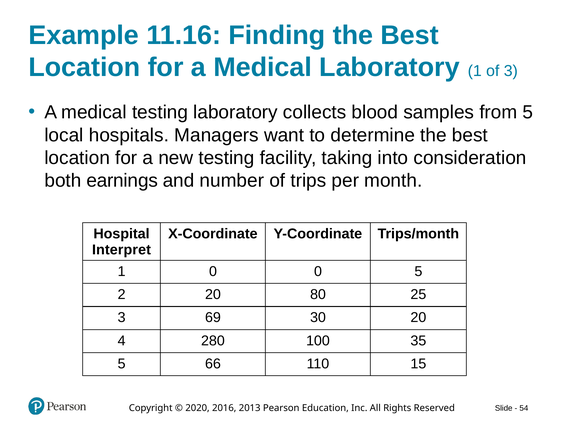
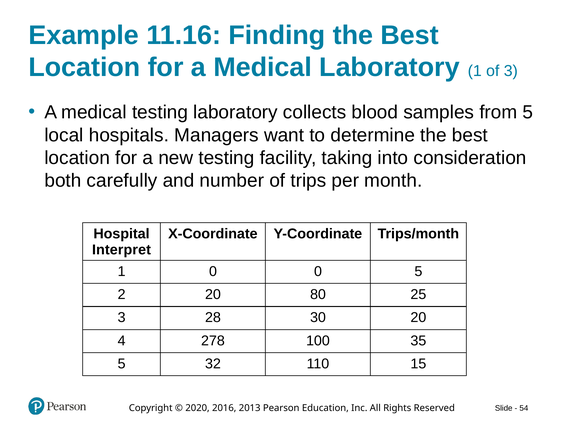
earnings: earnings -> carefully
69: 69 -> 28
280: 280 -> 278
66: 66 -> 32
